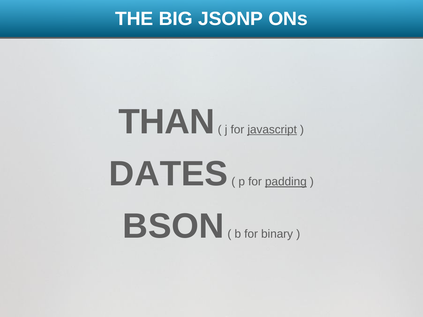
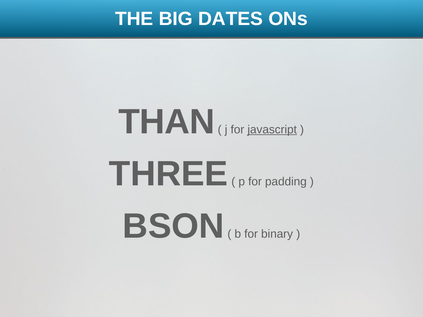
JSONP: JSONP -> DATES
DATES: DATES -> THREE
padding underline: present -> none
